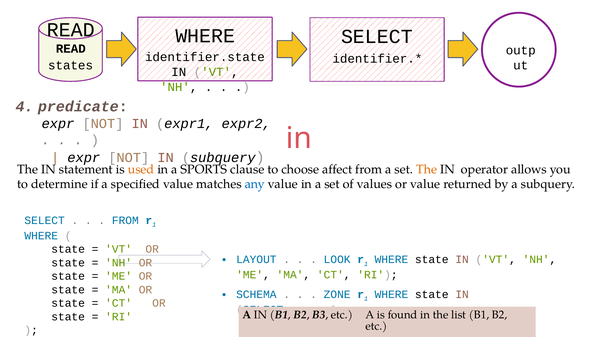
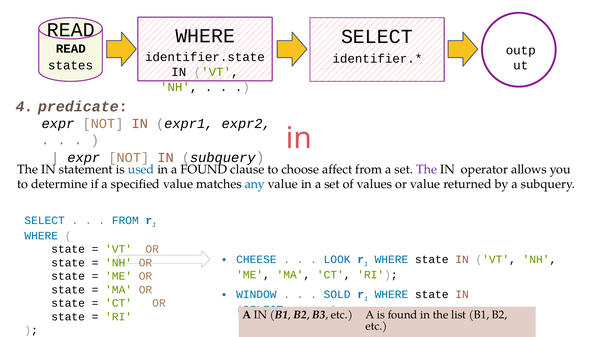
used colour: orange -> blue
a SPORTS: SPORTS -> FOUND
The at (427, 169) colour: orange -> purple
LAYOUT: LAYOUT -> CHEESE
SCHEMA: SCHEMA -> WINDOW
ZONE: ZONE -> SOLD
